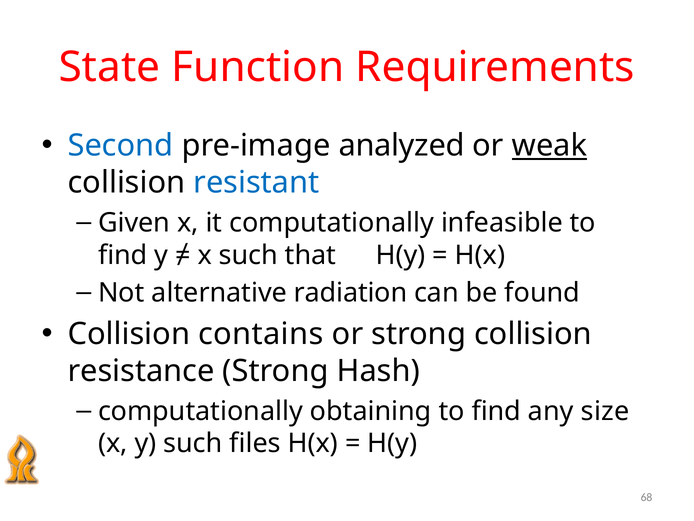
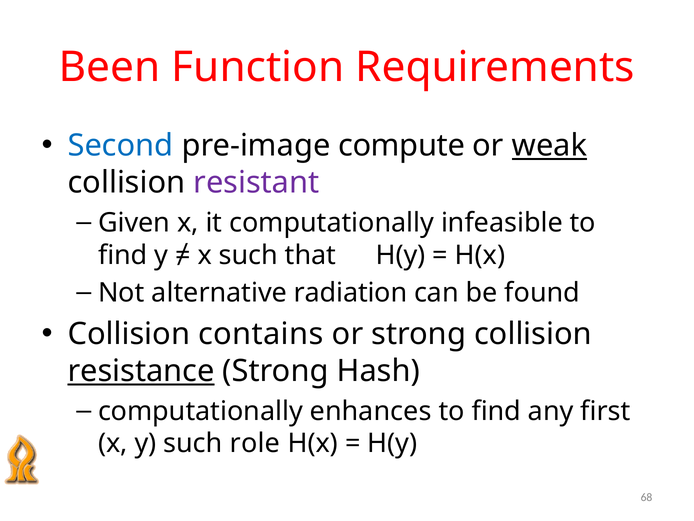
State: State -> Been
analyzed: analyzed -> compute
resistant colour: blue -> purple
resistance underline: none -> present
obtaining: obtaining -> enhances
size: size -> first
files: files -> role
